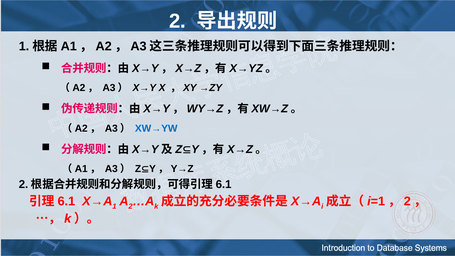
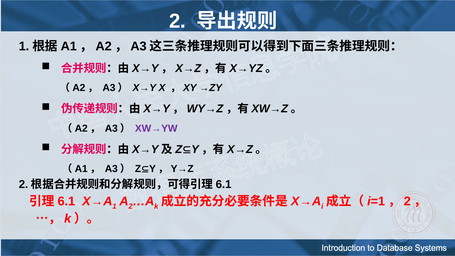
XW→YW colour: blue -> purple
